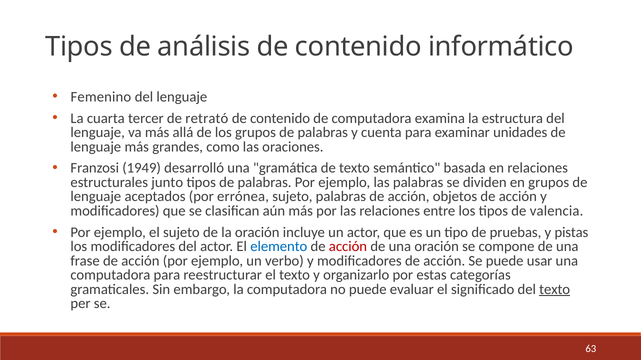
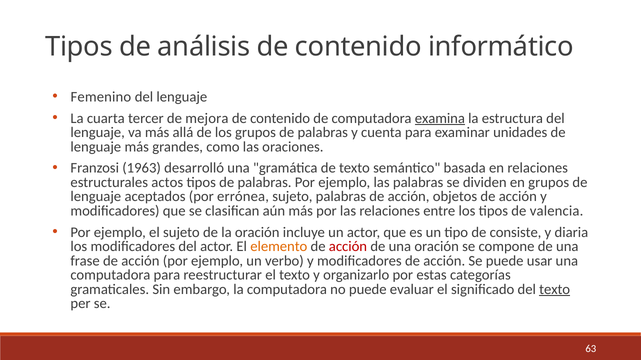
retrató: retrató -> mejora
examina underline: none -> present
1949: 1949 -> 1963
junto: junto -> actos
pruebas: pruebas -> consiste
pistas: pistas -> diaria
elemento colour: blue -> orange
